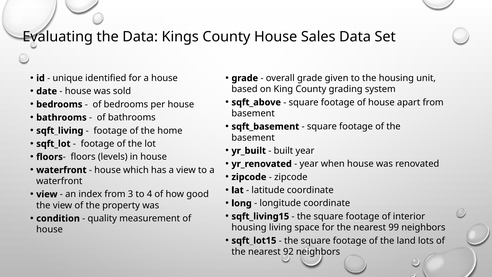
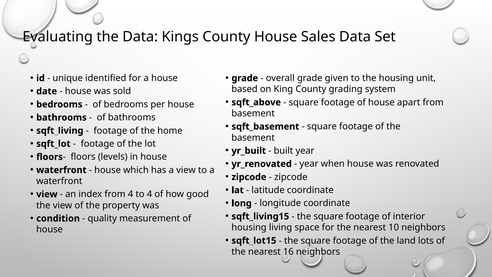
from 3: 3 -> 4
99: 99 -> 10
92: 92 -> 16
